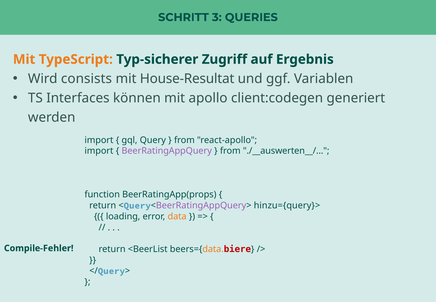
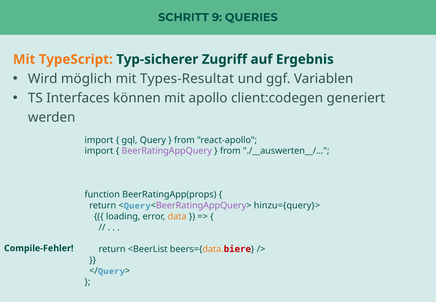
3: 3 -> 9
consists: consists -> möglich
House-Resultat: House-Resultat -> Types-Resultat
